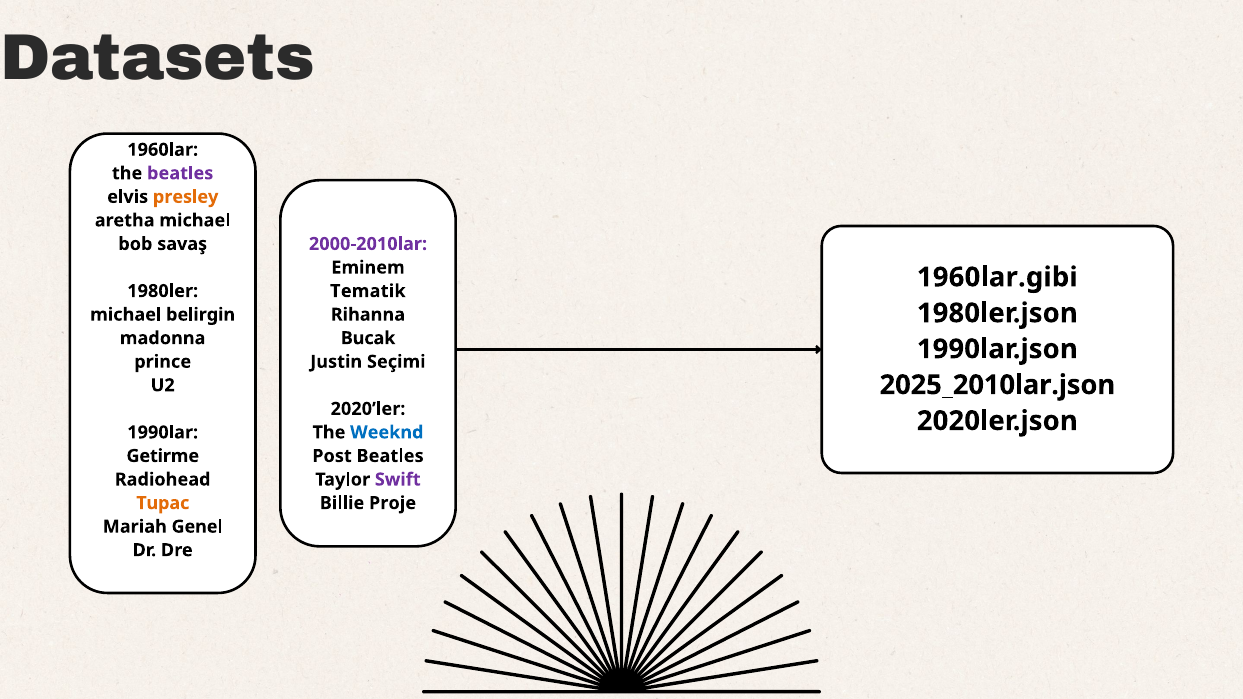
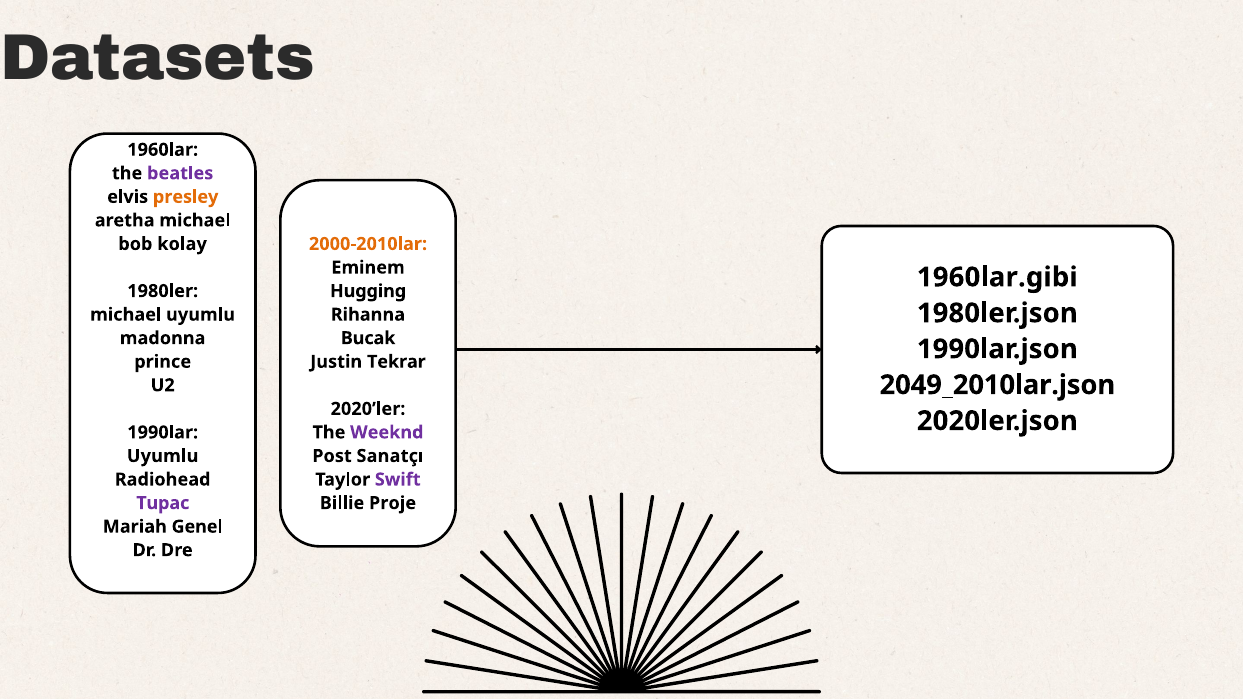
savaş: savaş -> kolay
2000-2010lar colour: purple -> orange
Tematik: Tematik -> Hugging
michael belirgin: belirgin -> uyumlu
Seçimi: Seçimi -> Tekrar
2025_2010lar.json: 2025_2010lar.json -> 2049_2010lar.json
Weeknd colour: blue -> purple
Getirme at (163, 456): Getirme -> Uyumlu
Post Beatles: Beatles -> Sanatçı
Tupac colour: orange -> purple
